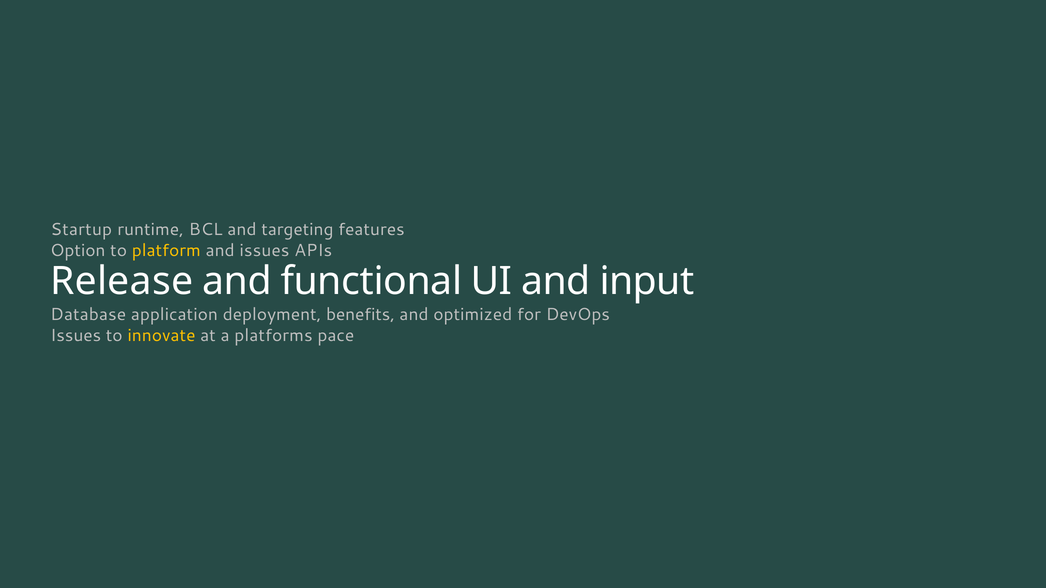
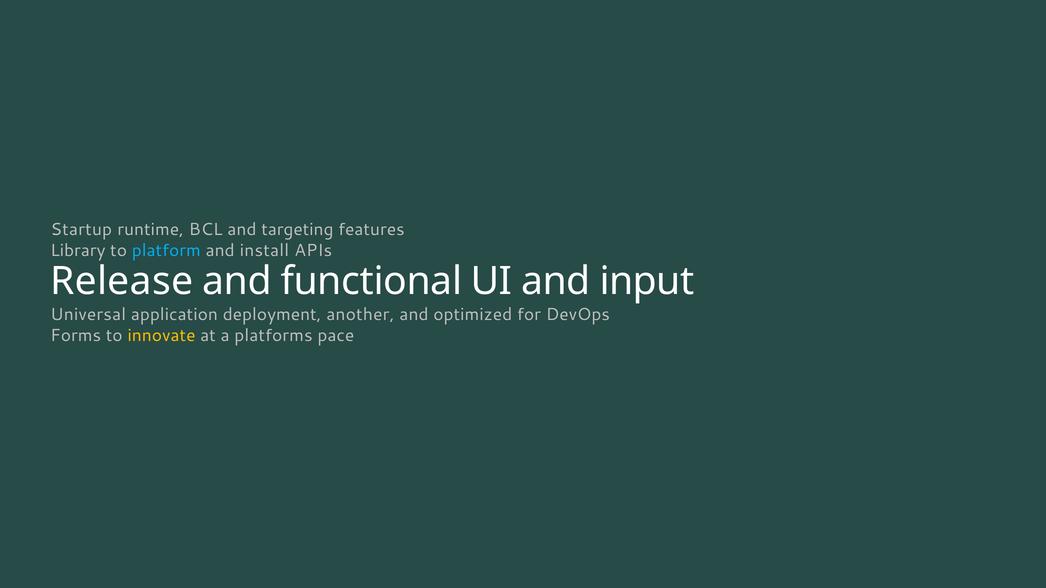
Option: Option -> Library
platform colour: yellow -> light blue
and issues: issues -> install
Database: Database -> Universal
benefits: benefits -> another
Issues at (76, 336): Issues -> Forms
